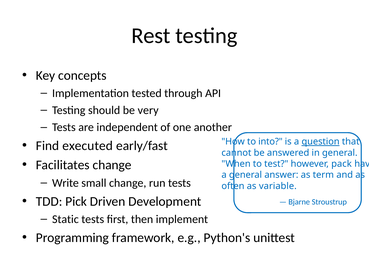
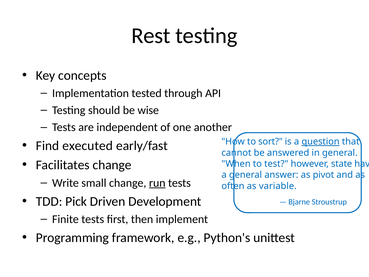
very: very -> wise
into: into -> sort
pack: pack -> state
term: term -> pivot
run underline: none -> present
Static: Static -> Finite
